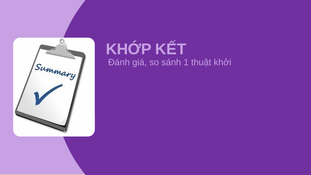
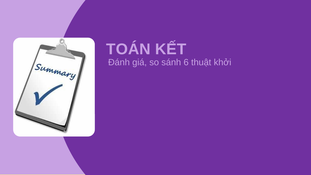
KHỚP: KHỚP -> TOÁN
1: 1 -> 6
